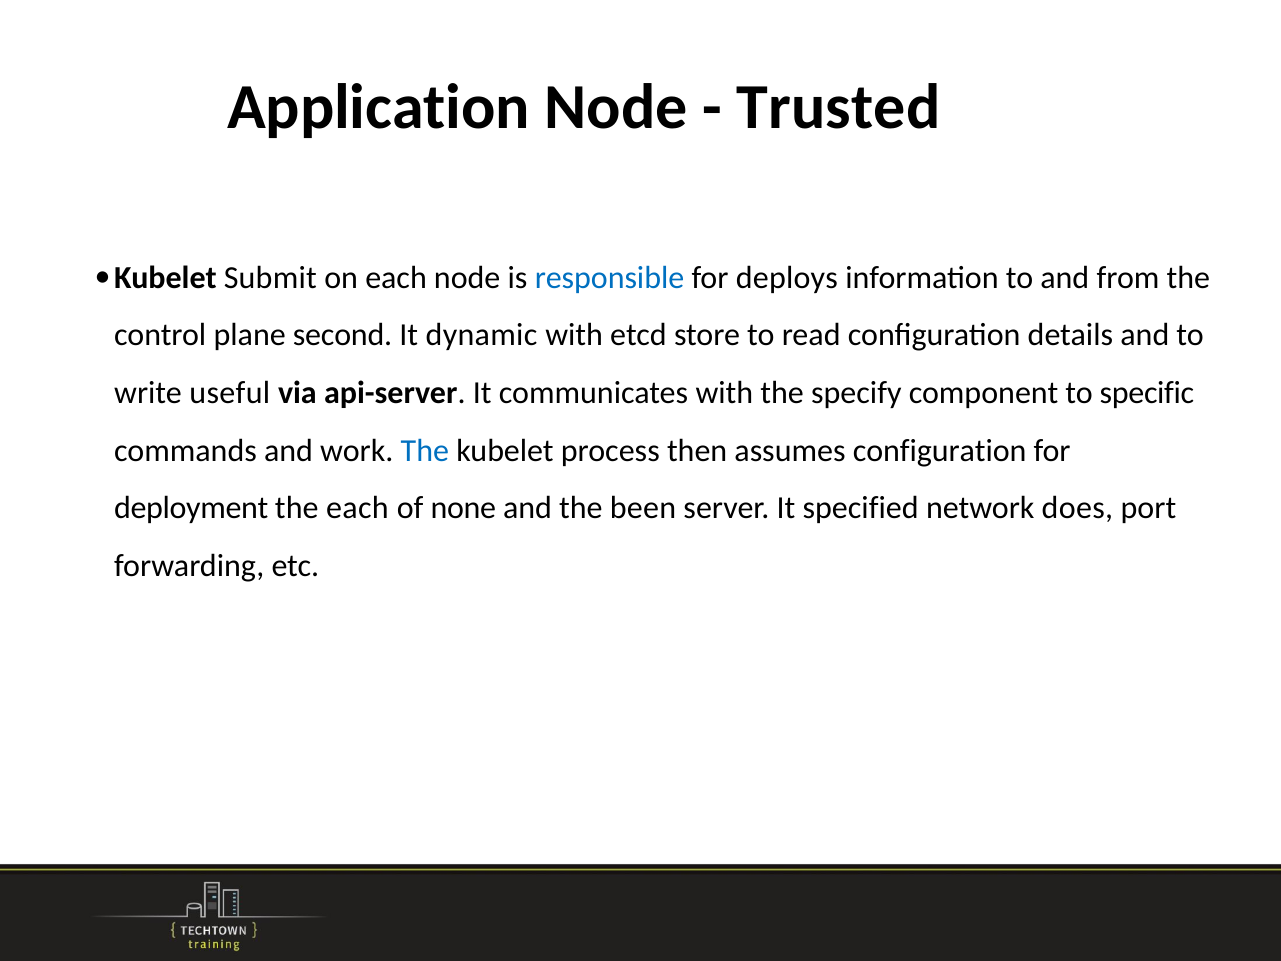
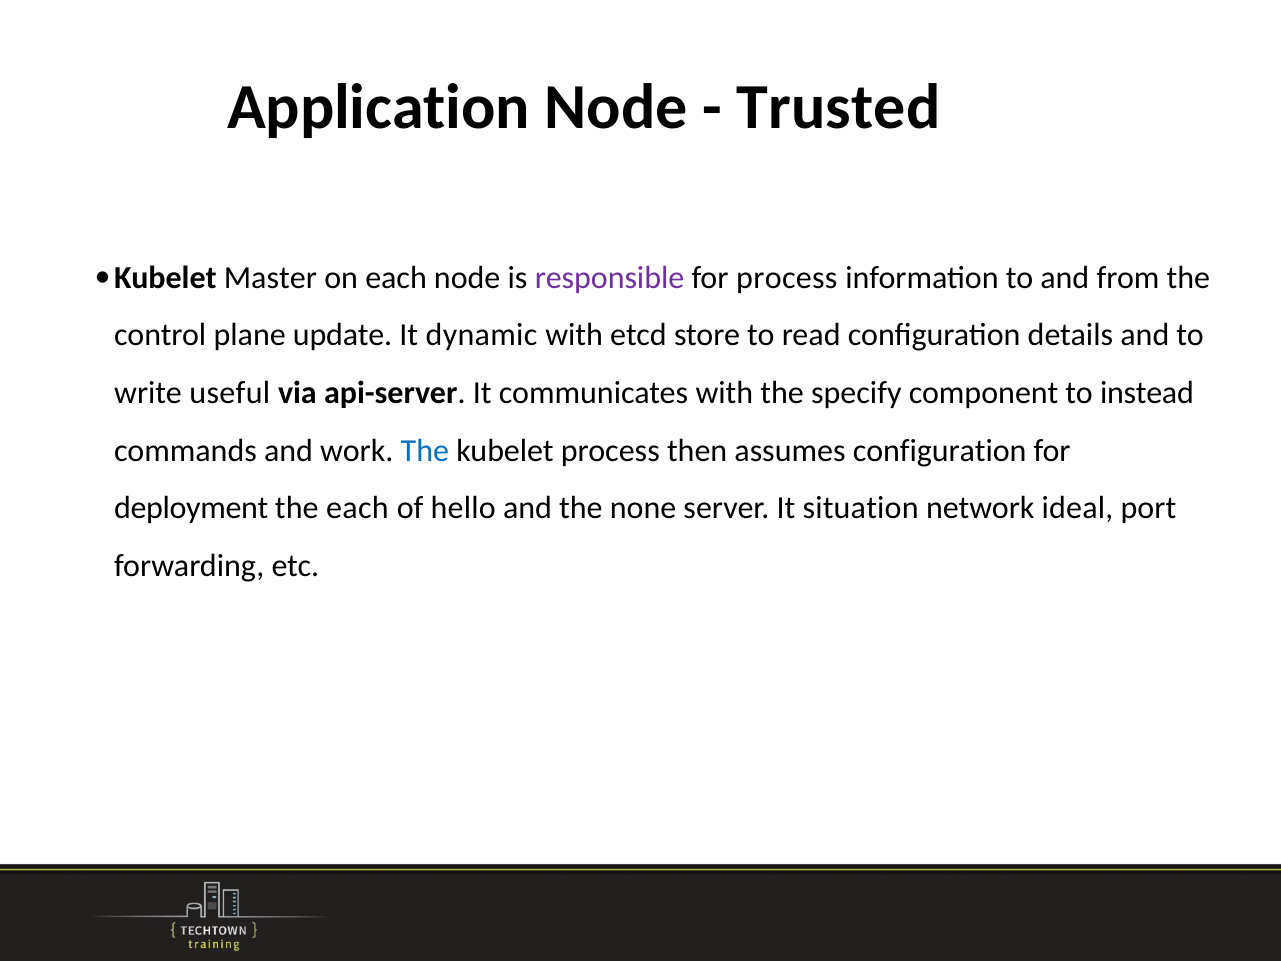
Submit: Submit -> Master
responsible colour: blue -> purple
for deploys: deploys -> process
second: second -> update
specific: specific -> instead
none: none -> hello
been: been -> none
specified: specified -> situation
does: does -> ideal
